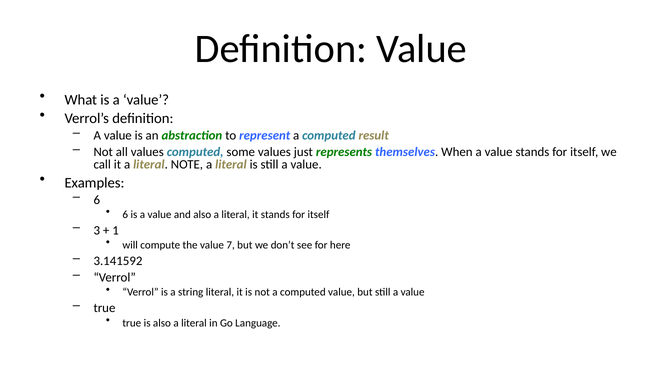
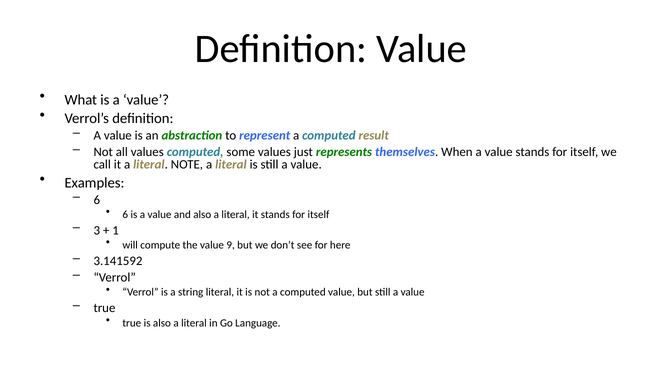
7: 7 -> 9
